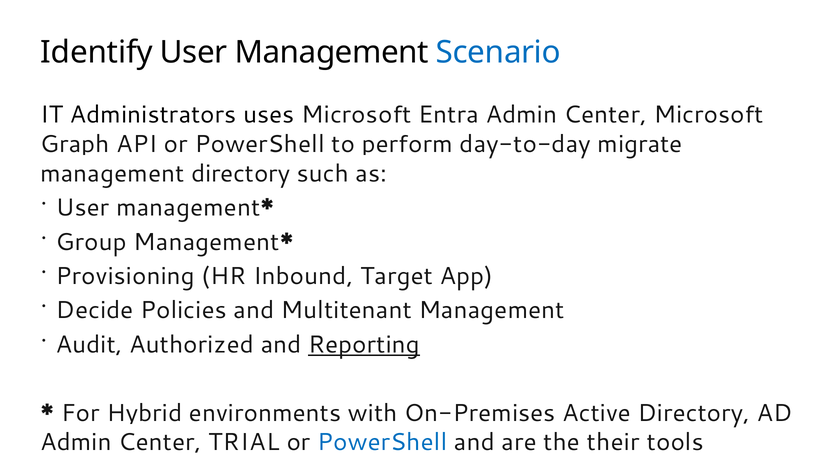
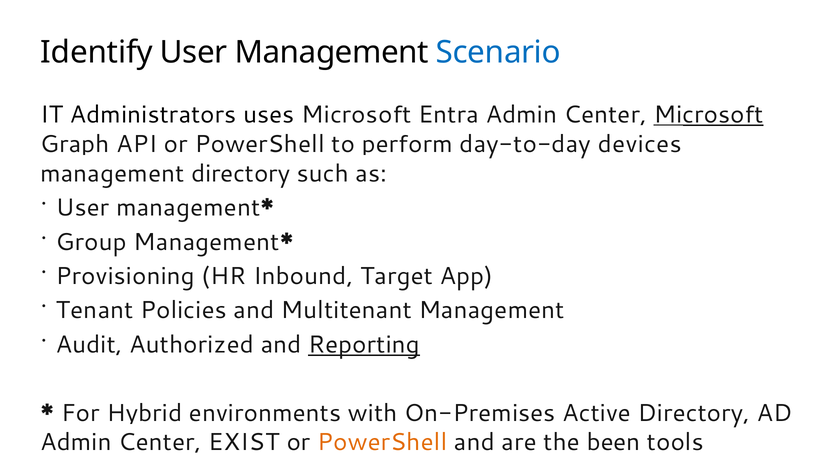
Microsoft at (709, 115) underline: none -> present
migrate: migrate -> devices
Decide: Decide -> Tenant
TRIAL: TRIAL -> EXIST
PowerShell at (382, 443) colour: blue -> orange
their: their -> been
